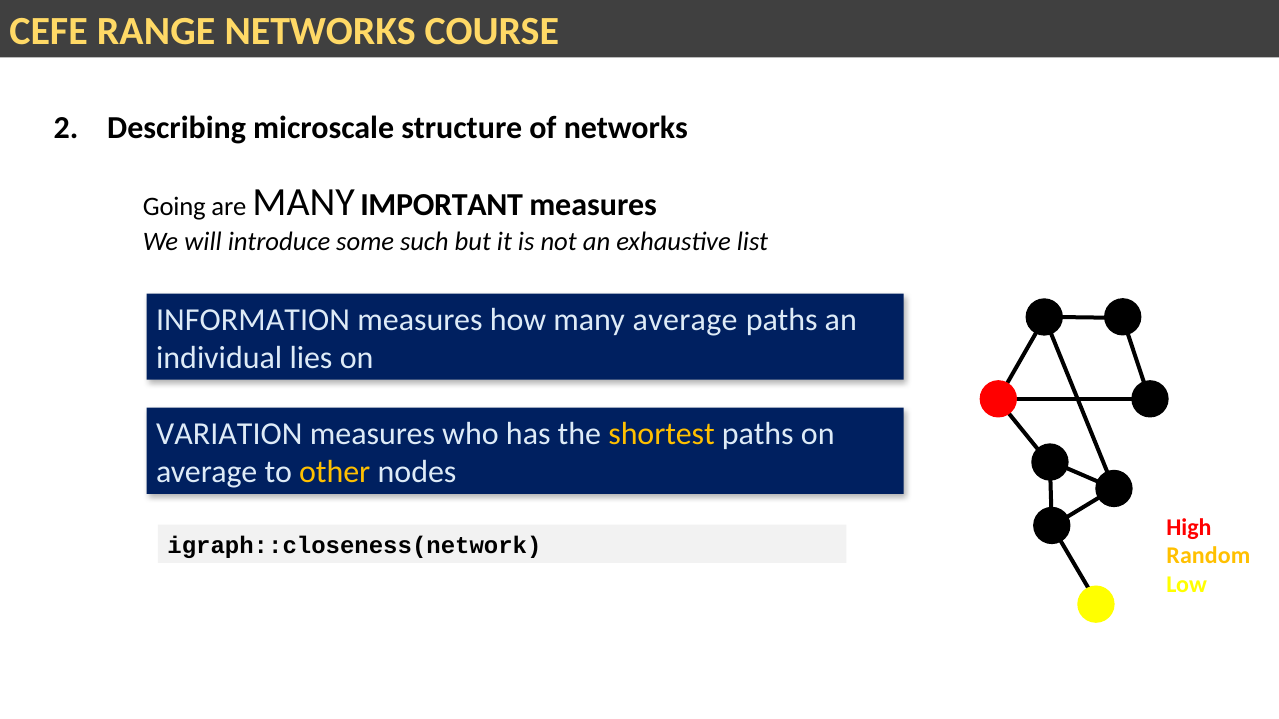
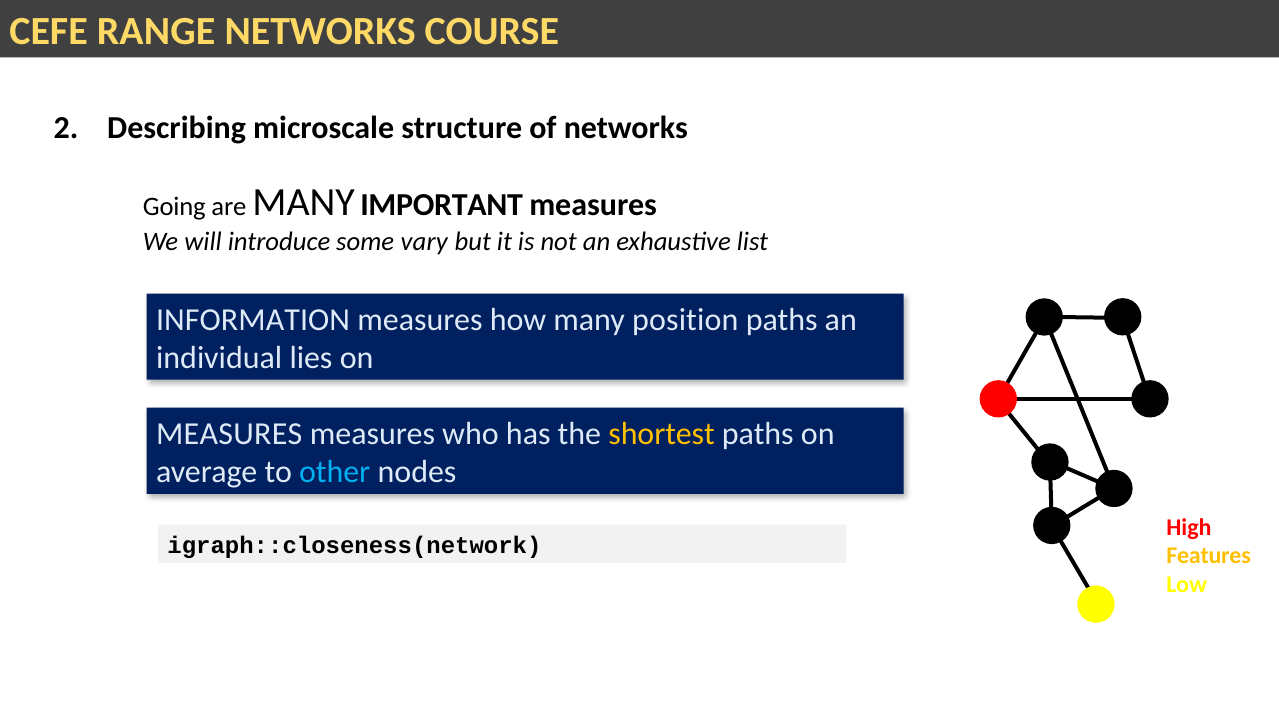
such: such -> vary
many average: average -> position
VARIATION at (229, 434): VARIATION -> MEASURES
other colour: yellow -> light blue
Random: Random -> Features
